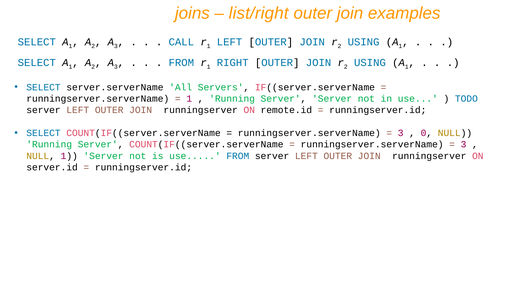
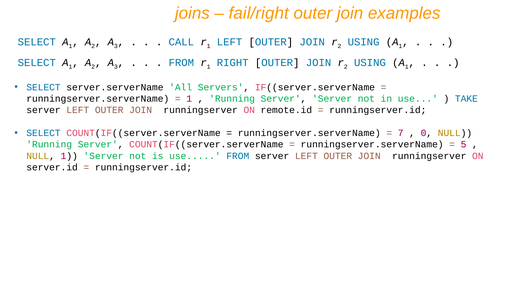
list/right: list/right -> fail/right
TODO: TODO -> TAKE
3 at (401, 133): 3 -> 7
3 at (464, 144): 3 -> 5
